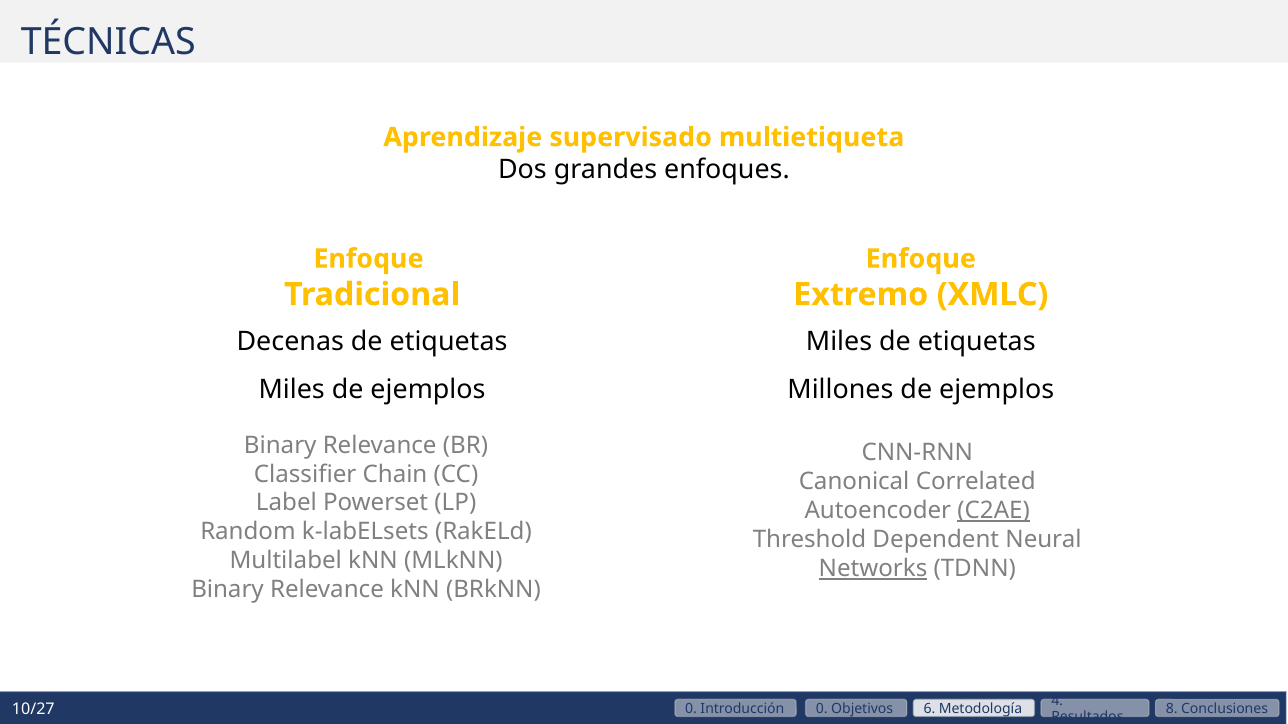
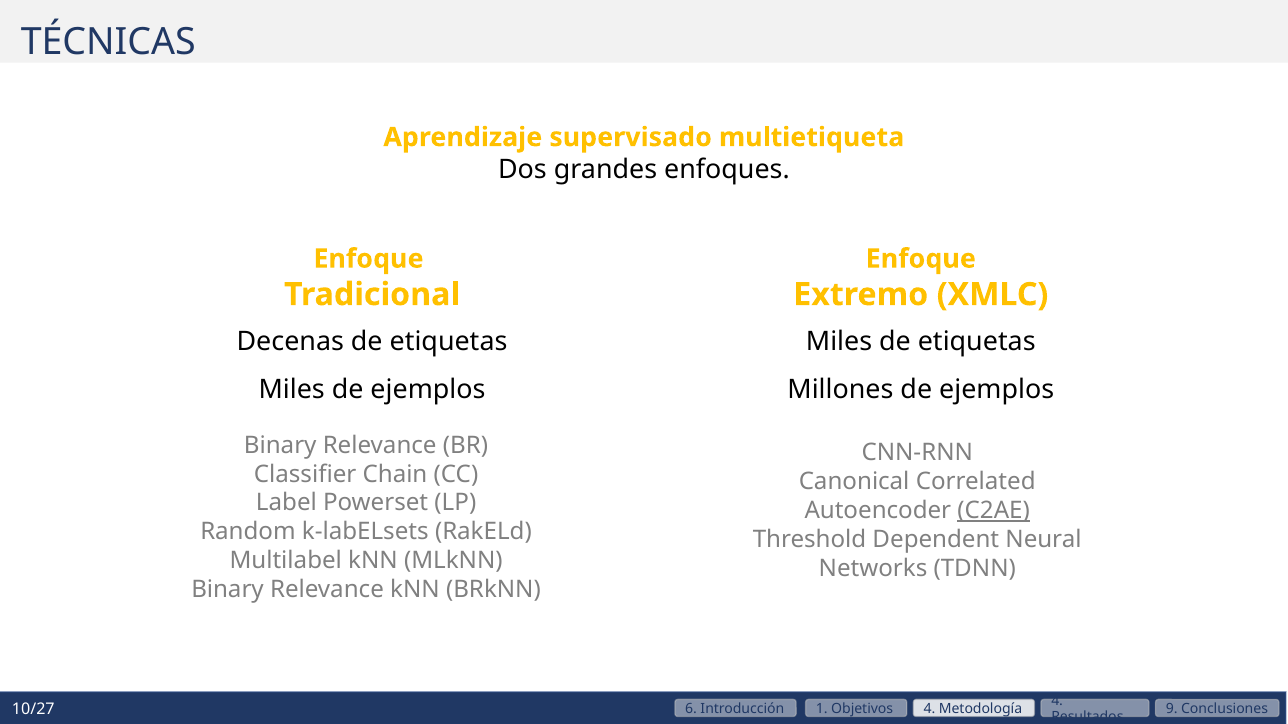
Networks underline: present -> none
10/27 0: 0 -> 6
Introducción 0: 0 -> 1
Objetivos 6: 6 -> 4
8: 8 -> 9
